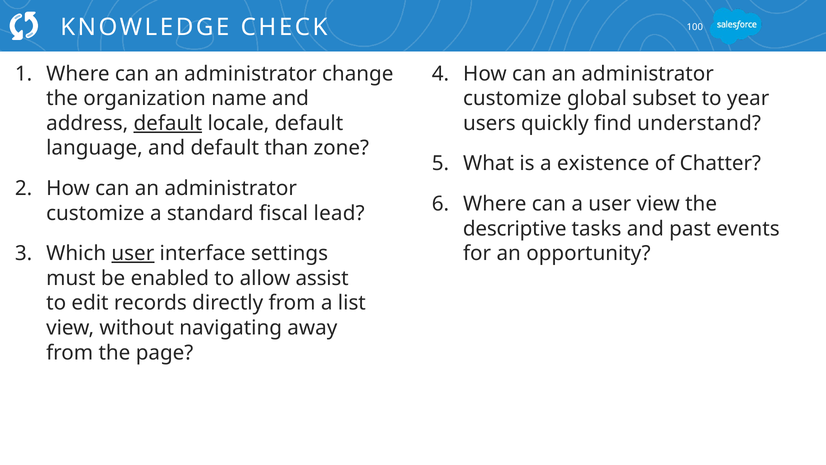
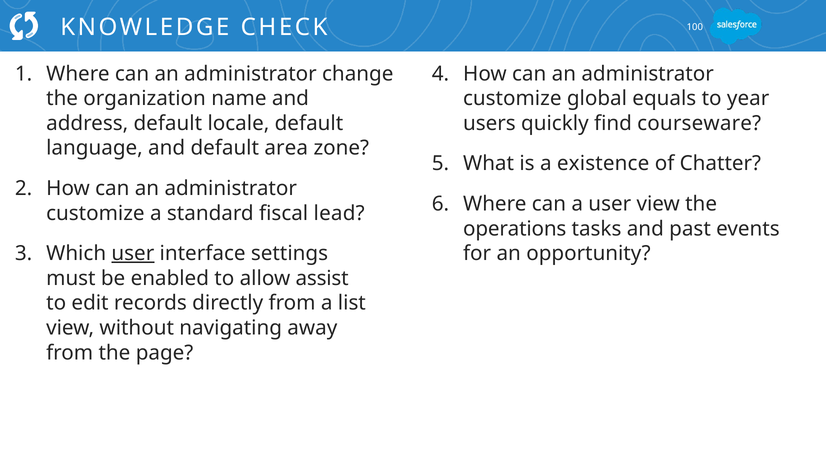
subset: subset -> equals
default at (168, 123) underline: present -> none
understand: understand -> courseware
than: than -> area
descriptive: descriptive -> operations
